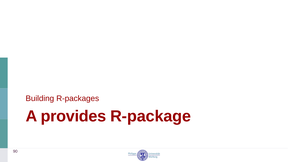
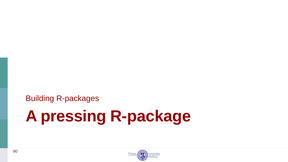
provides: provides -> pressing
